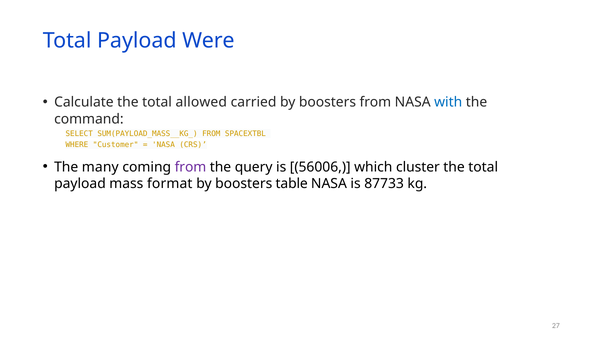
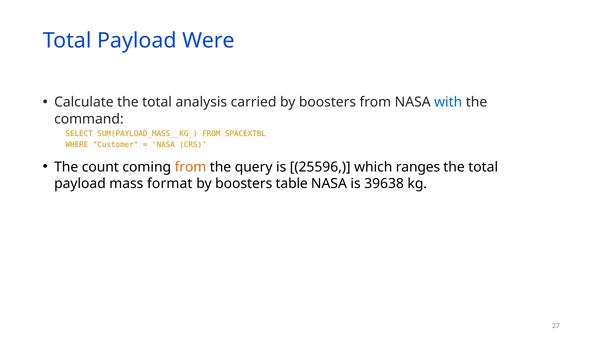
allowed: allowed -> analysis
many: many -> count
from at (191, 167) colour: purple -> orange
56006: 56006 -> 25596
cluster: cluster -> ranges
87733: 87733 -> 39638
